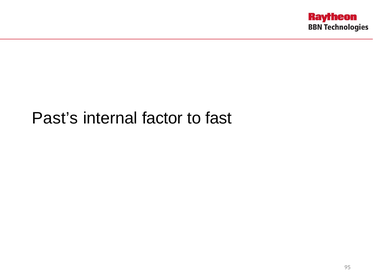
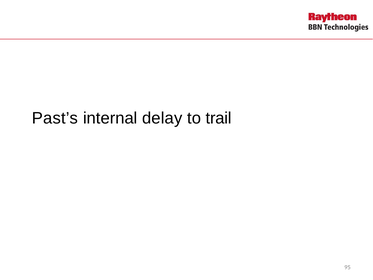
factor: factor -> delay
fast: fast -> trail
